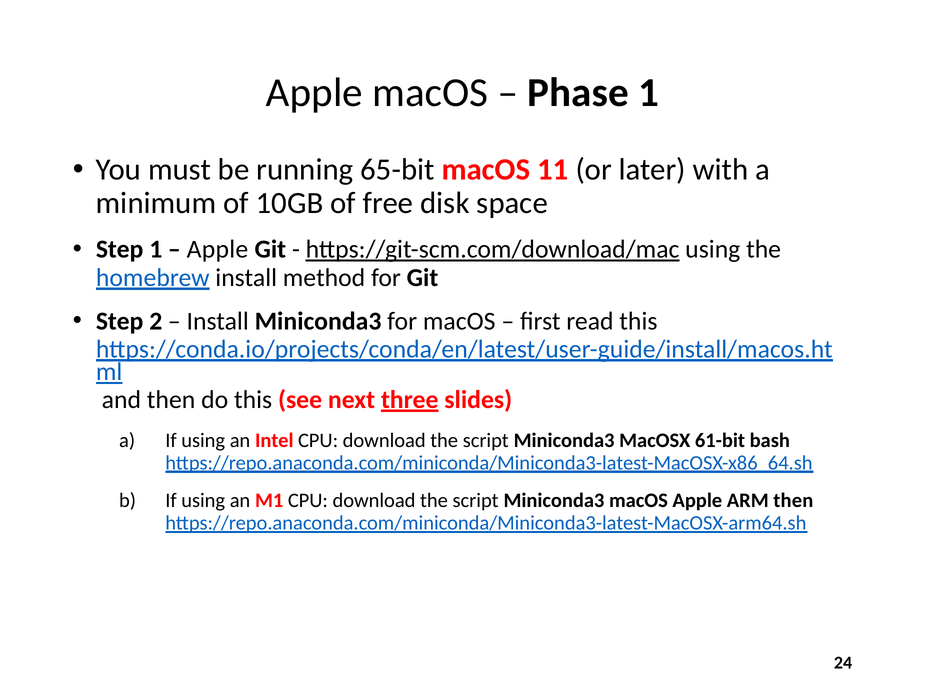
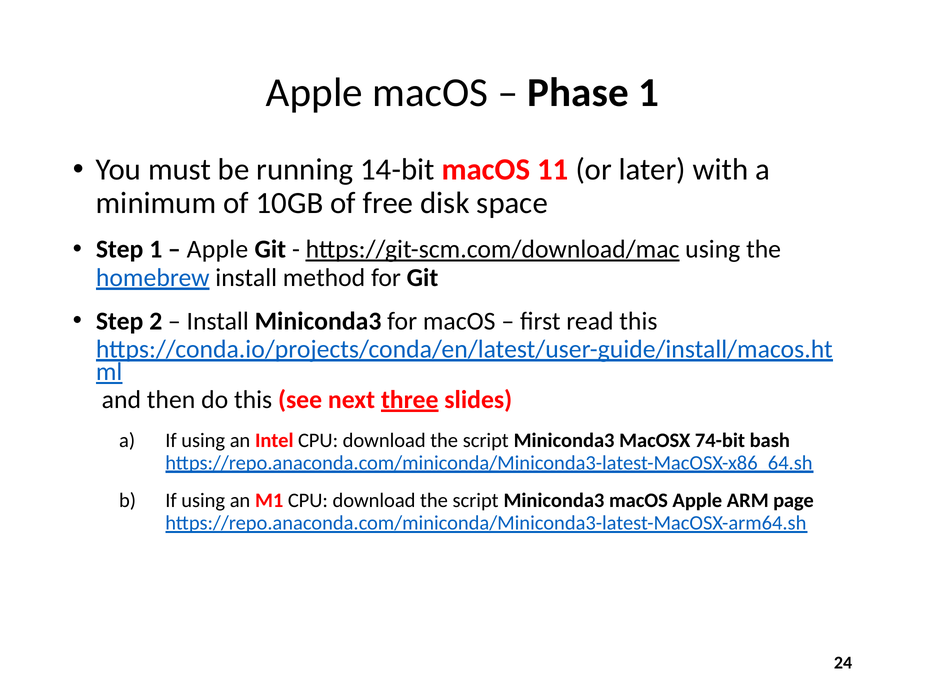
65-bit: 65-bit -> 14-bit
61-bit: 61-bit -> 74-bit
ARM then: then -> page
